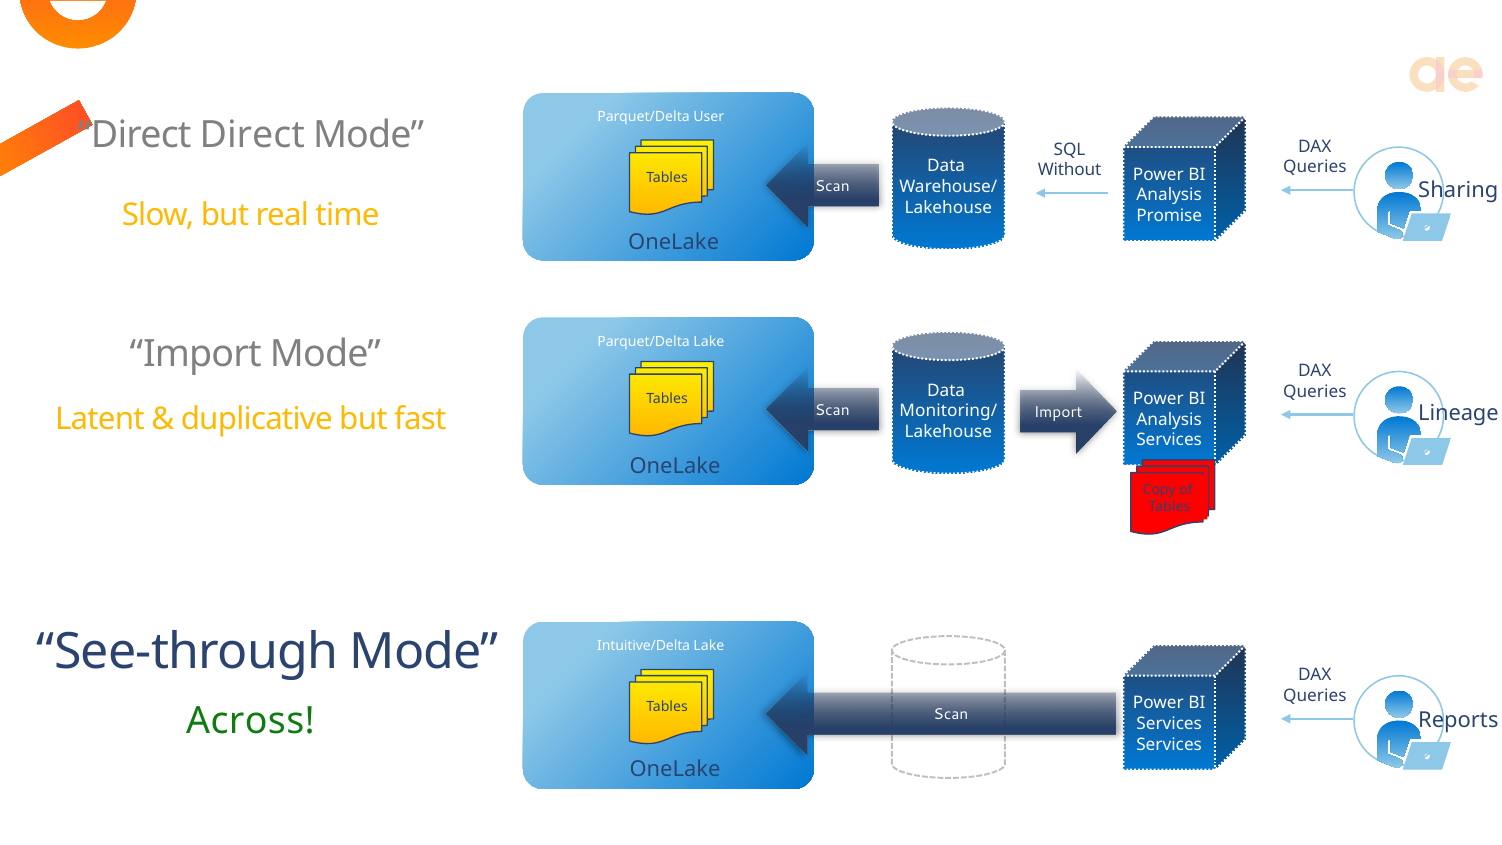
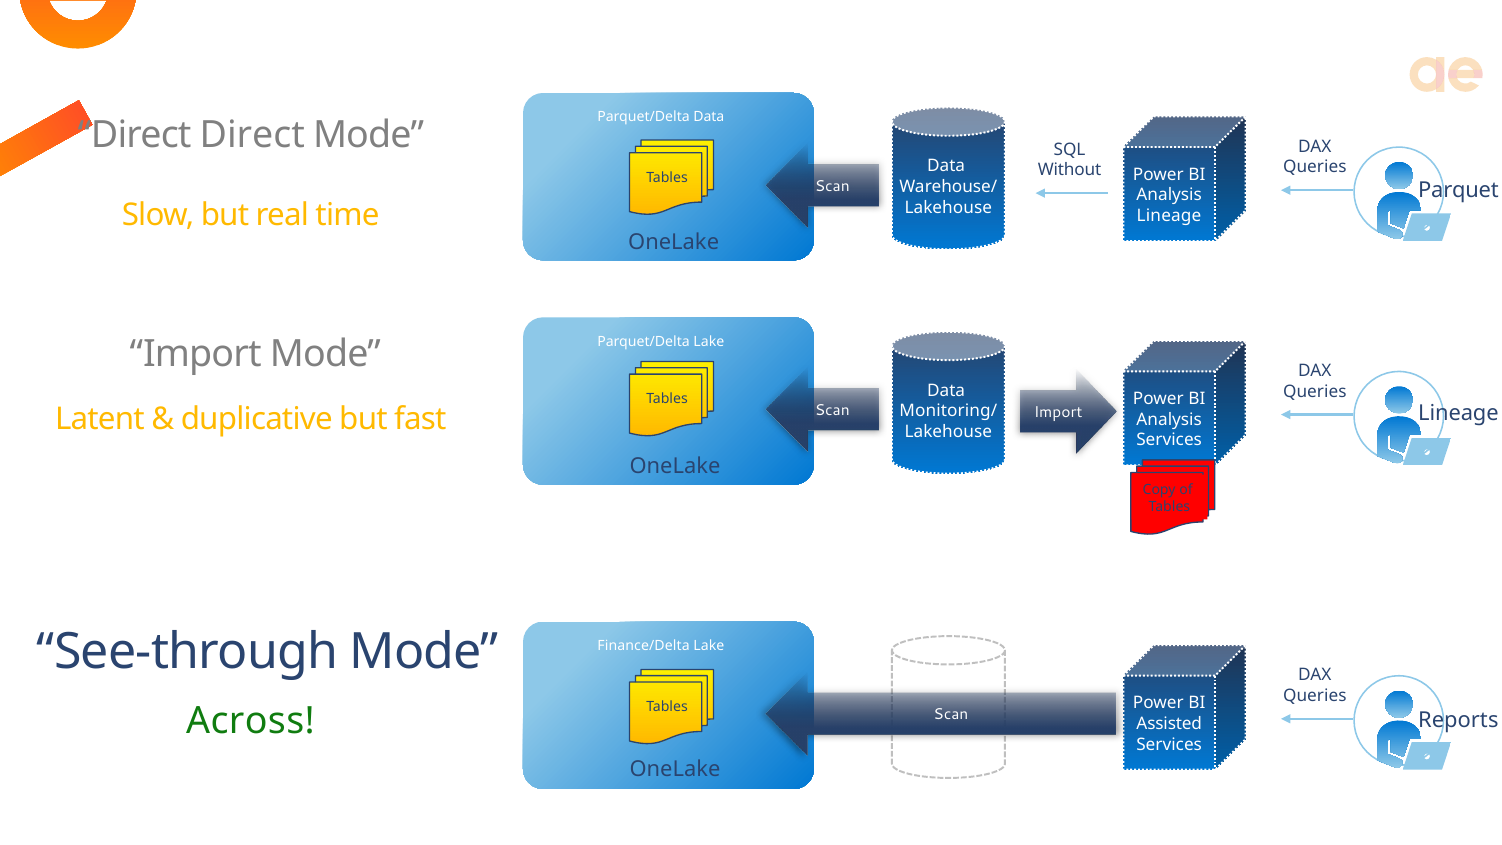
Parquet/Delta User: User -> Data
Sharing: Sharing -> Parquet
Promise at (1169, 216): Promise -> Lineage
Intuitive/Delta: Intuitive/Delta -> Finance/Delta
Services at (1169, 724): Services -> Assisted
